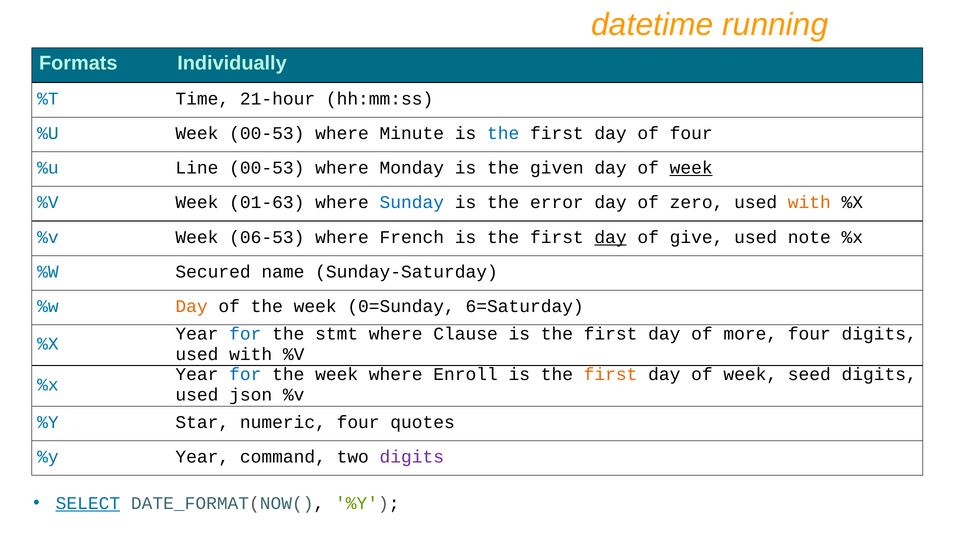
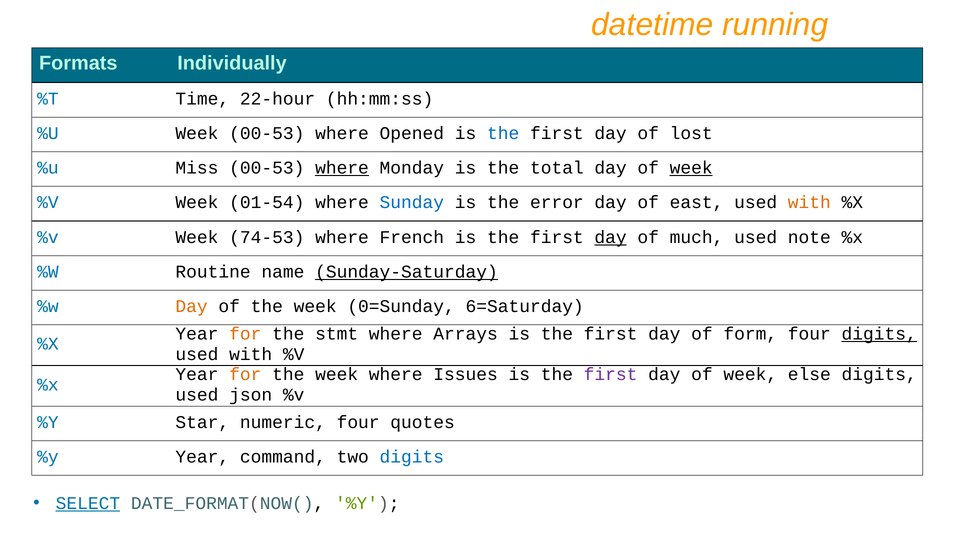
21-hour: 21-hour -> 22-hour
Minute: Minute -> Opened
of four: four -> lost
Line: Line -> Miss
where at (342, 168) underline: none -> present
given: given -> total
01-63: 01-63 -> 01-54
zero: zero -> east
06-53: 06-53 -> 74-53
give: give -> much
Secured: Secured -> Routine
Sunday-Saturday underline: none -> present
for at (245, 334) colour: blue -> orange
Clause: Clause -> Arrays
more: more -> form
digits at (879, 334) underline: none -> present
for at (245, 375) colour: blue -> orange
Enroll: Enroll -> Issues
first at (611, 375) colour: orange -> purple
seed: seed -> else
digits at (412, 457) colour: purple -> blue
